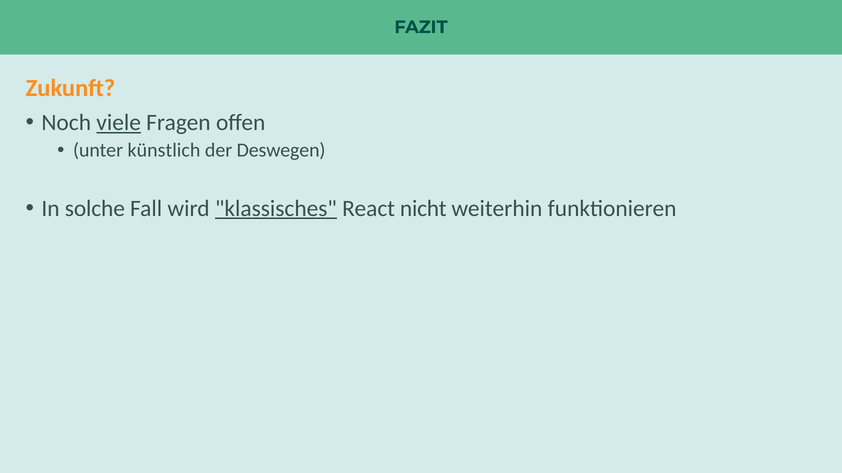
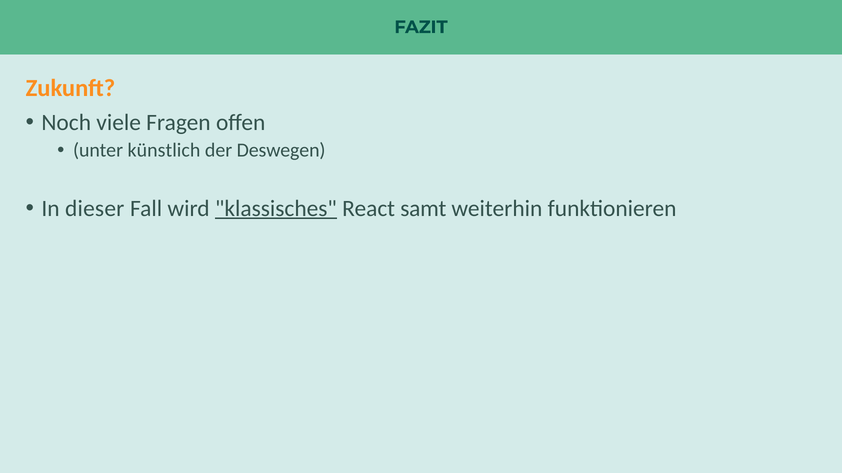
viele underline: present -> none
solche: solche -> dieser
nicht: nicht -> samt
